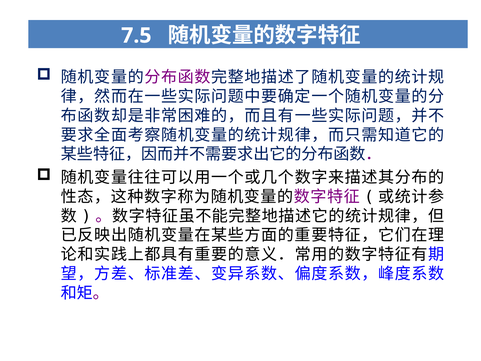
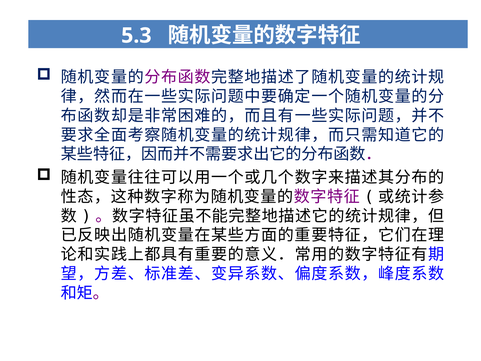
7.5: 7.5 -> 5.3
